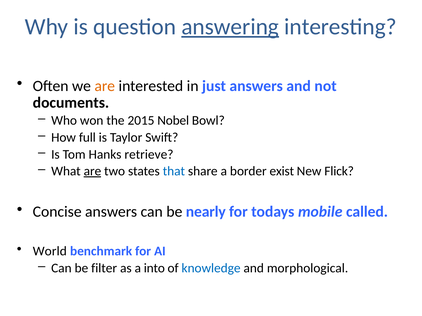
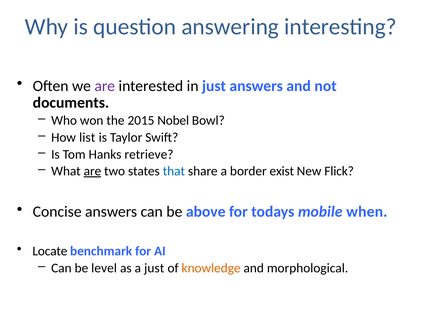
answering underline: present -> none
are at (105, 86) colour: orange -> purple
full: full -> list
nearly: nearly -> above
called: called -> when
World: World -> Locate
filter: filter -> level
a into: into -> just
knowledge colour: blue -> orange
